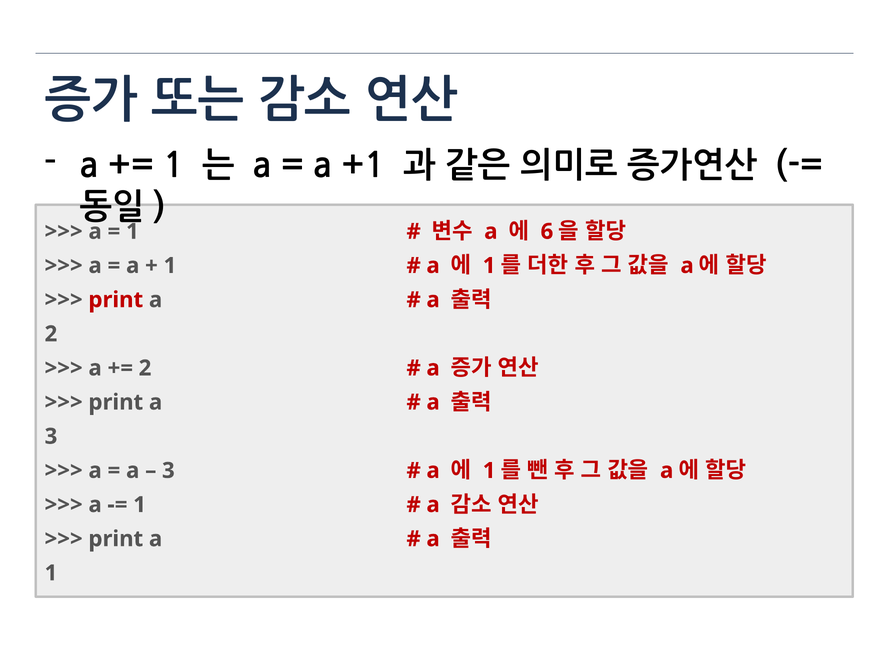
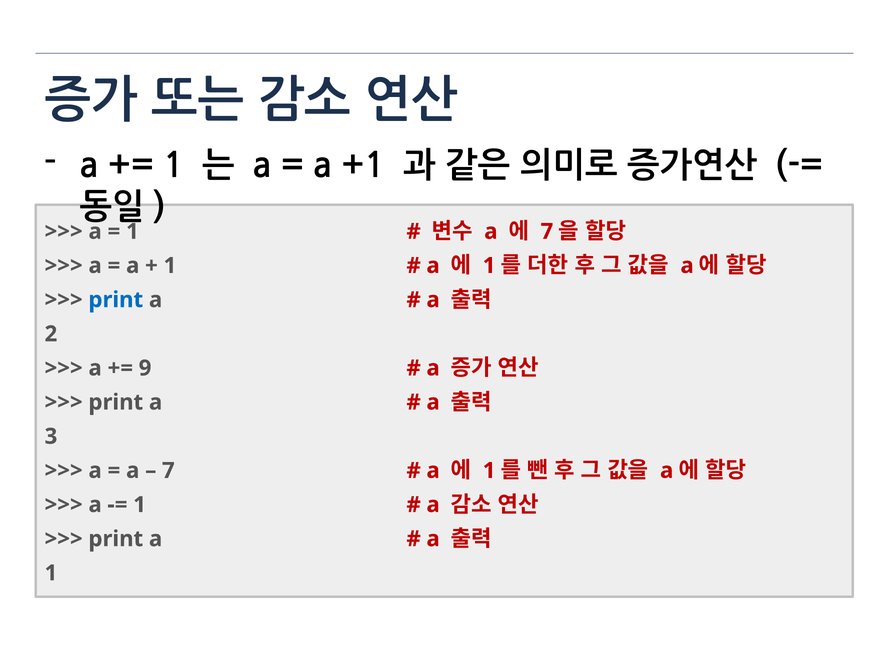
6 at (547, 231): 6 -> 7
print at (116, 300) colour: red -> blue
2 at (145, 368): 2 -> 9
3 at (168, 470): 3 -> 7
